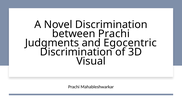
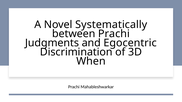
Novel Discrimination: Discrimination -> Systematically
Visual: Visual -> When
